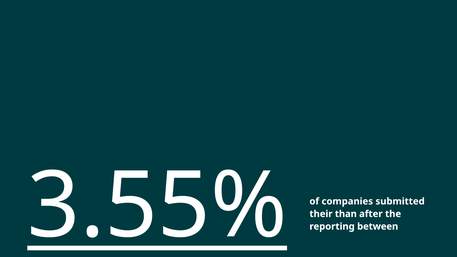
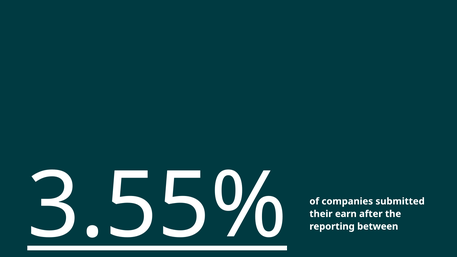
than: than -> earn
